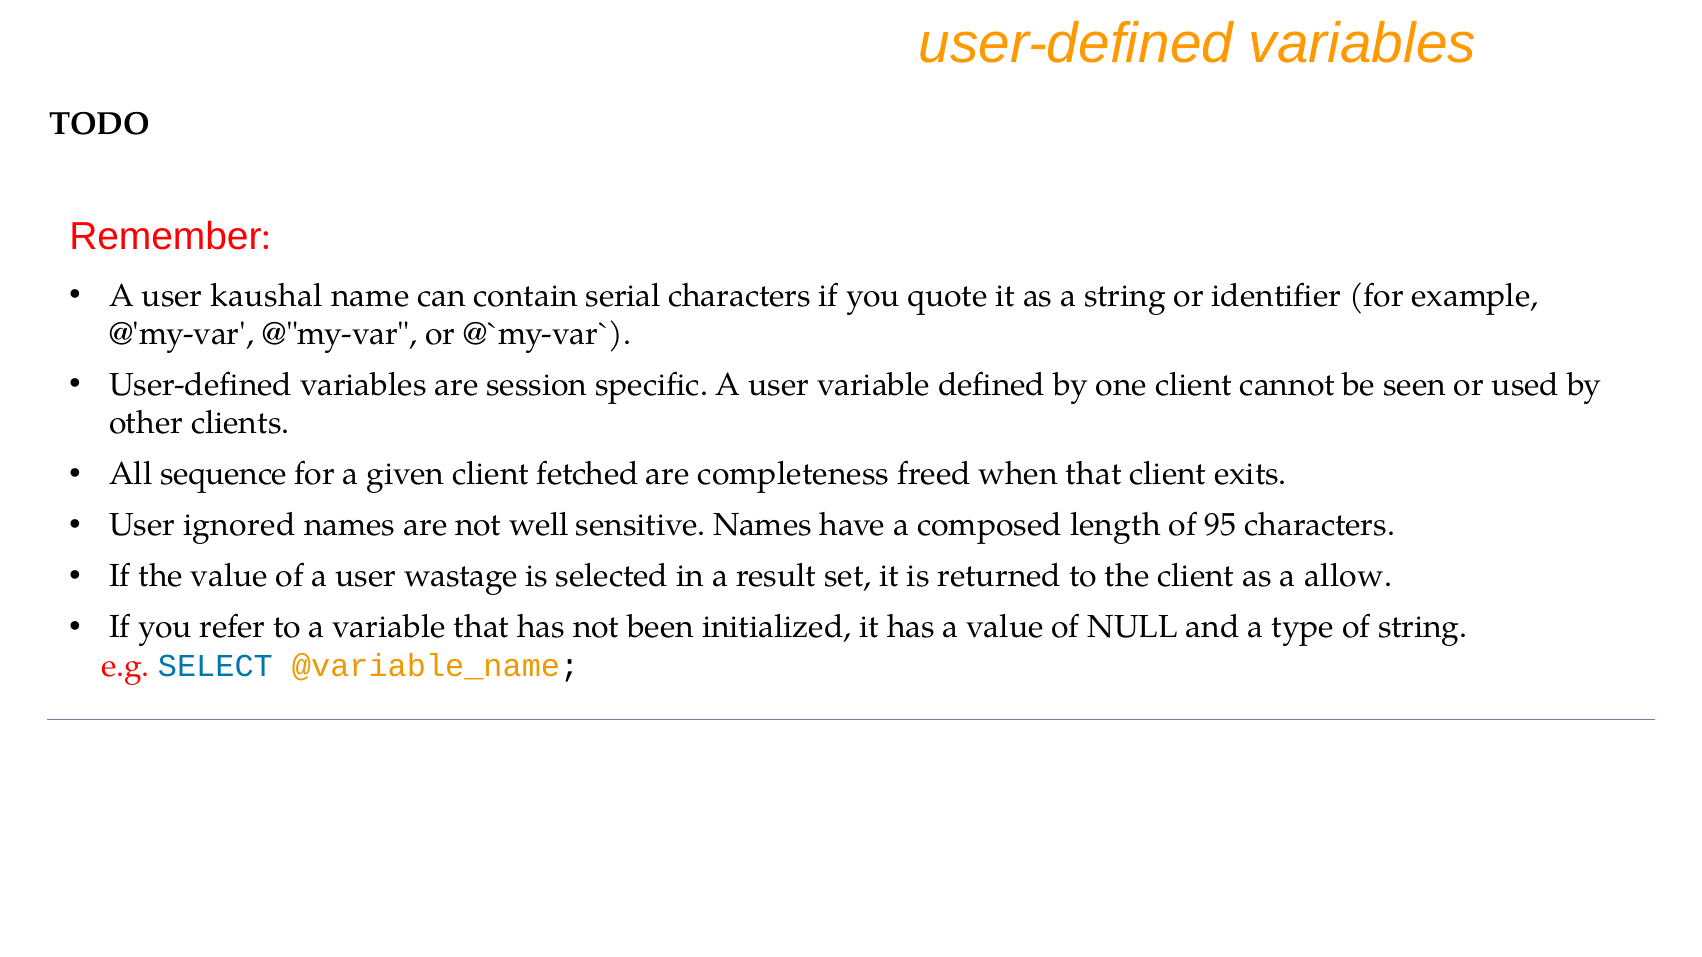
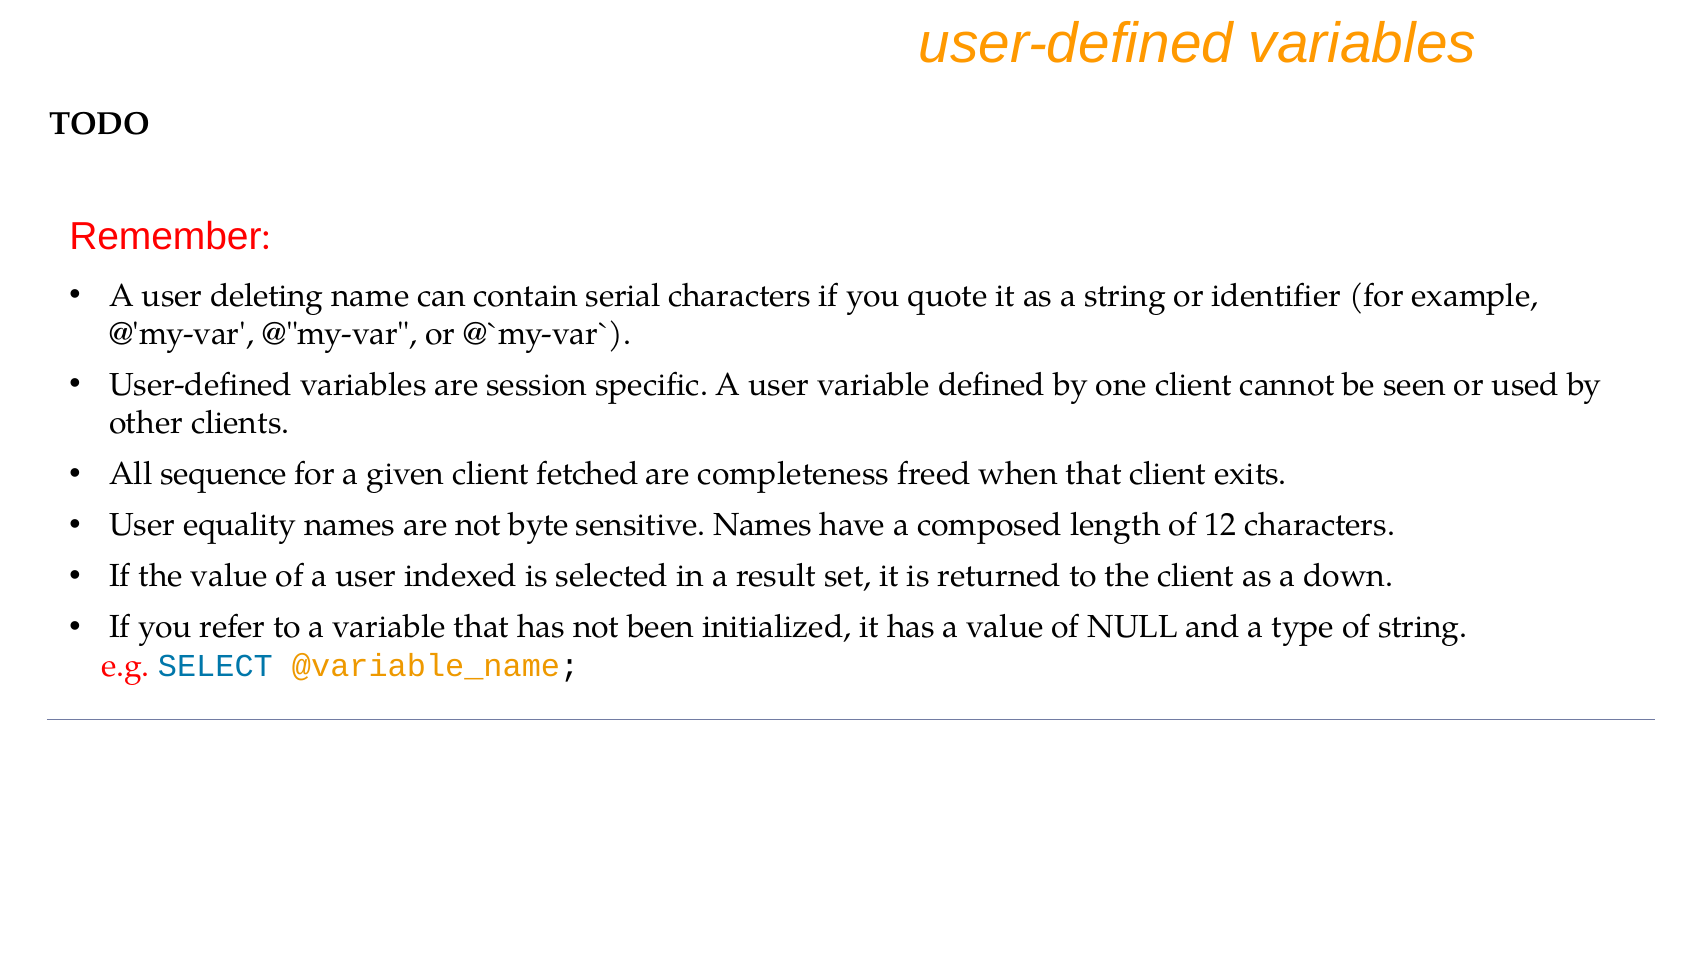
kaushal: kaushal -> deleting
ignored: ignored -> equality
well: well -> byte
95: 95 -> 12
wastage: wastage -> indexed
allow: allow -> down
